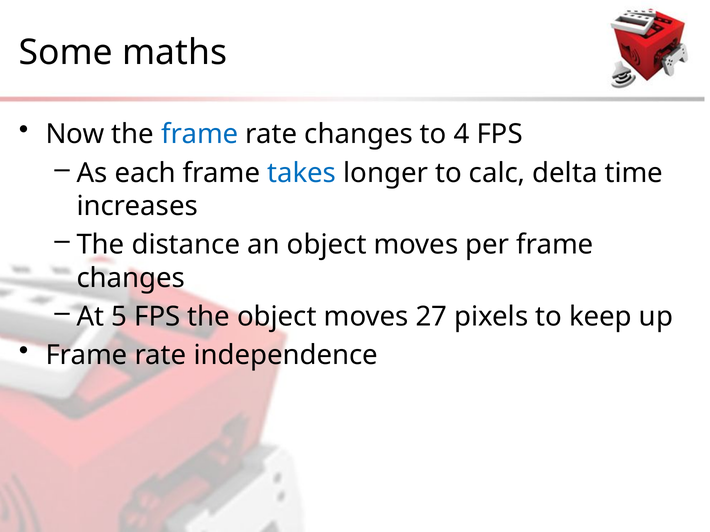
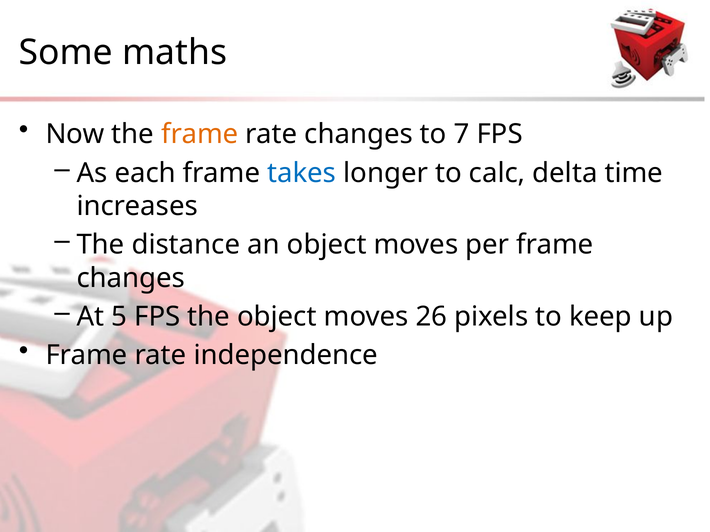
frame at (200, 134) colour: blue -> orange
4: 4 -> 7
27: 27 -> 26
